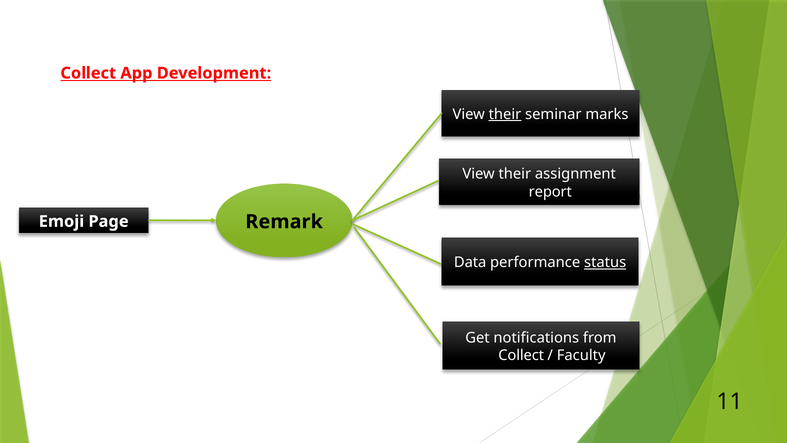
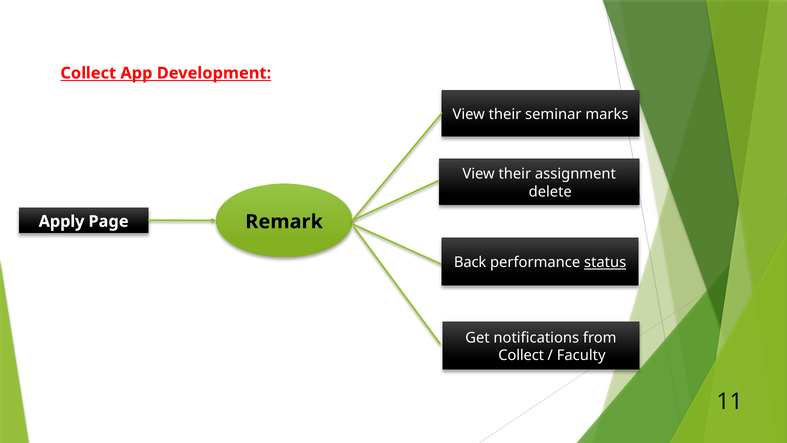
their at (505, 114) underline: present -> none
report: report -> delete
Emoji: Emoji -> Apply
Data: Data -> Back
